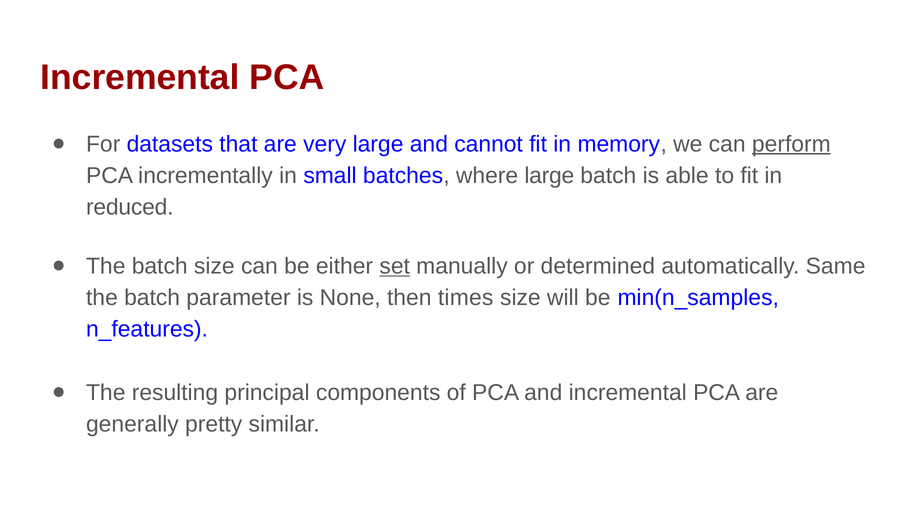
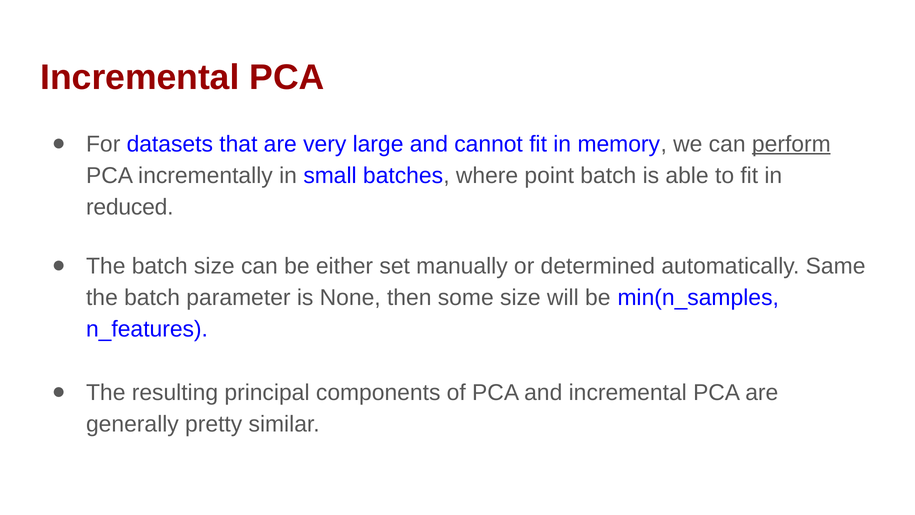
where large: large -> point
set underline: present -> none
times: times -> some
